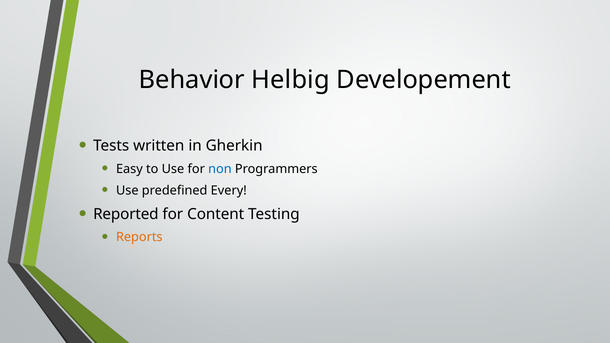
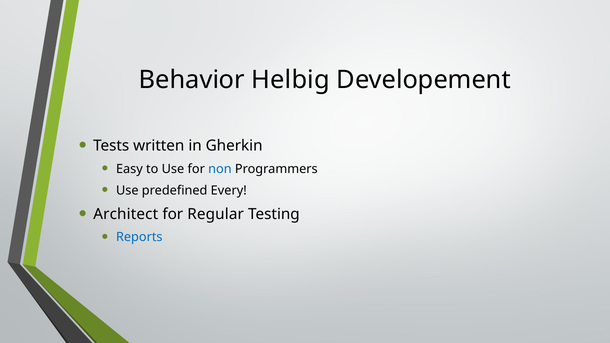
Reported: Reported -> Architect
Content: Content -> Regular
Reports colour: orange -> blue
